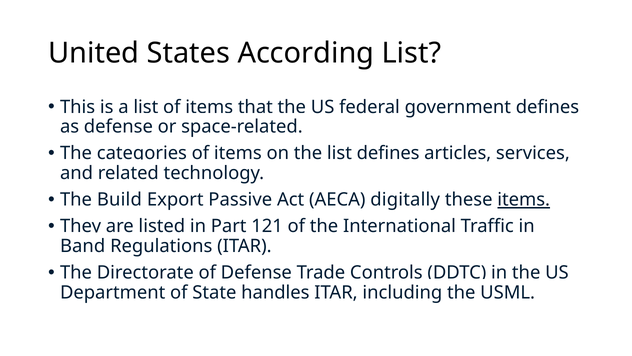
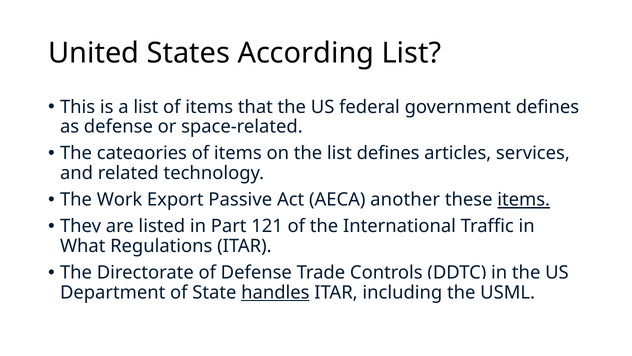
Build: Build -> Work
digitally: digitally -> another
Band: Band -> What
handles underline: none -> present
